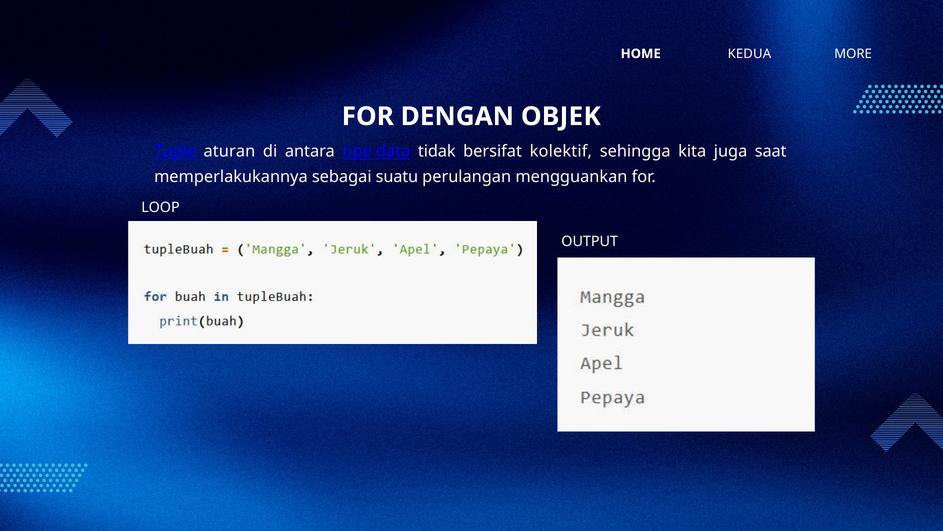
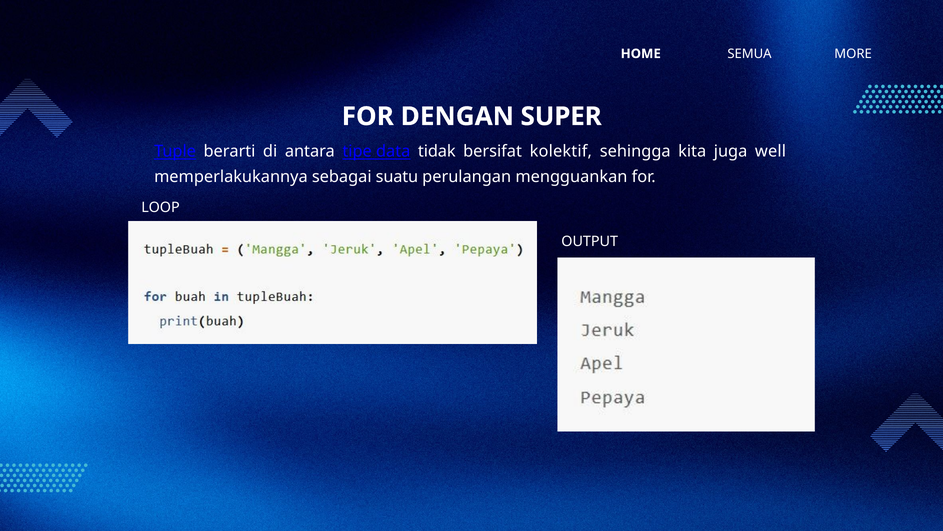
KEDUA: KEDUA -> SEMUA
OBJEK: OBJEK -> SUPER
aturan: aturan -> berarti
saat: saat -> well
